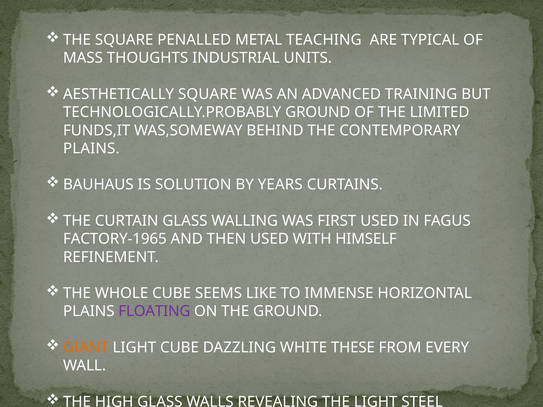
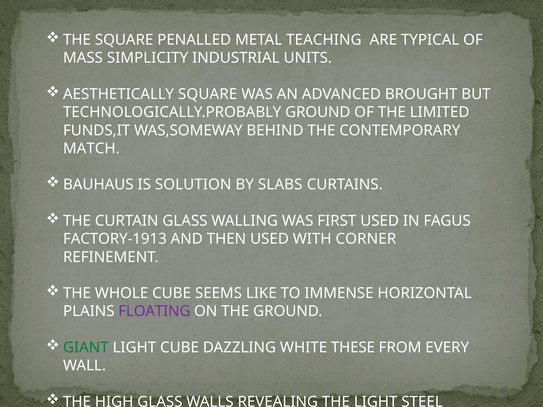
THOUGHTS: THOUGHTS -> SIMPLICITY
TRAINING: TRAINING -> BROUGHT
PLAINS at (91, 149): PLAINS -> MATCH
YEARS: YEARS -> SLABS
FACTORY-1965: FACTORY-1965 -> FACTORY-1913
HIMSELF: HIMSELF -> CORNER
GIANT colour: orange -> green
